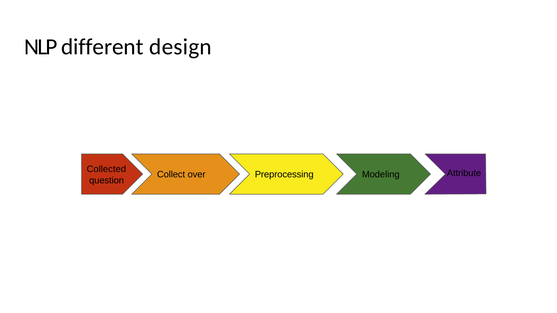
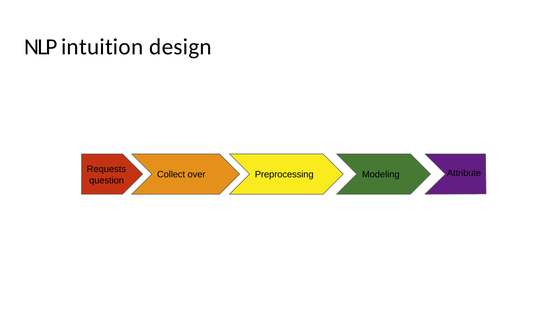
different: different -> intuition
Collected: Collected -> Requests
